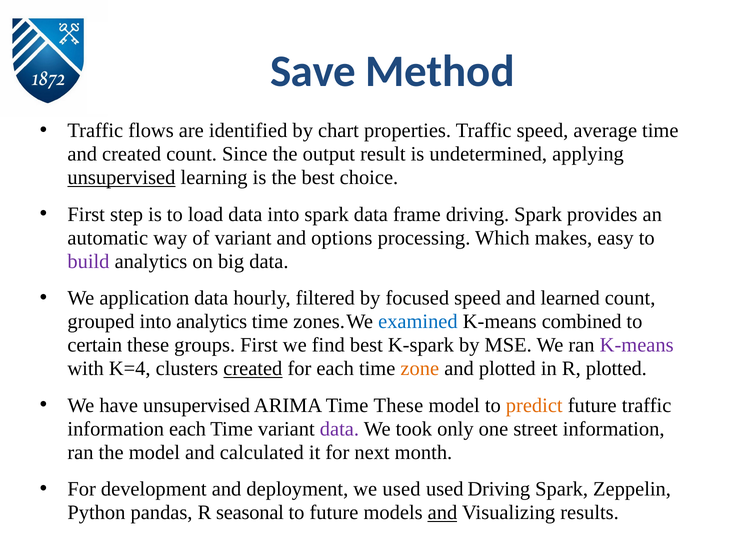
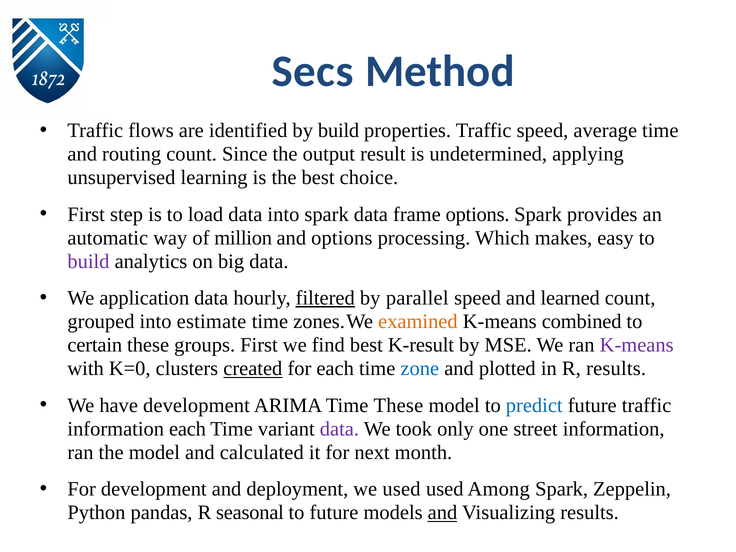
Save: Save -> Secs
by chart: chart -> build
and created: created -> routing
unsupervised at (121, 178) underline: present -> none
frame driving: driving -> options
of variant: variant -> million
filtered underline: none -> present
focused: focused -> parallel
into analytics: analytics -> estimate
examined colour: blue -> orange
K-spark: K-spark -> K-result
K=4: K=4 -> K=0
zone colour: orange -> blue
R plotted: plotted -> results
have unsupervised: unsupervised -> development
predict colour: orange -> blue
used Driving: Driving -> Among
